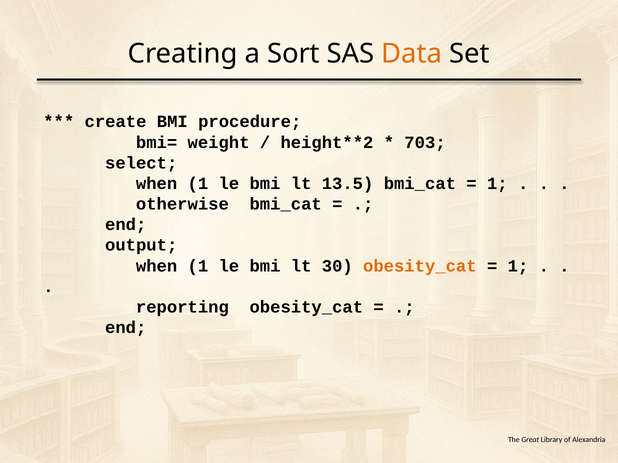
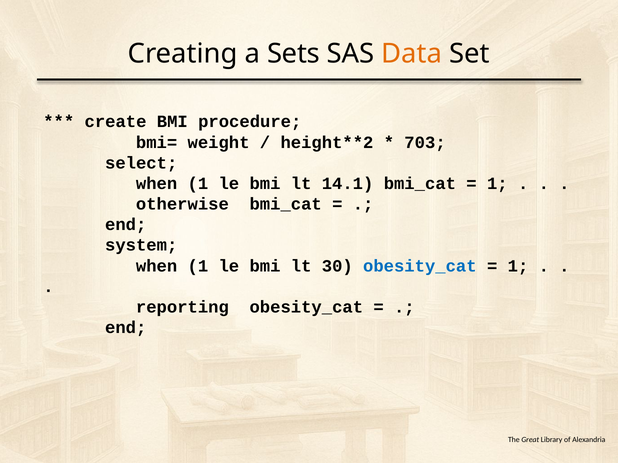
Sort: Sort -> Sets
13.5: 13.5 -> 14.1
output: output -> system
obesity_cat at (420, 266) colour: orange -> blue
